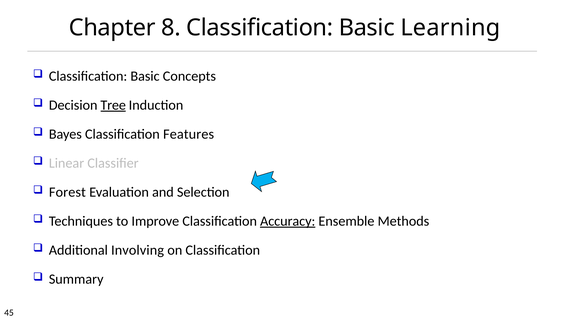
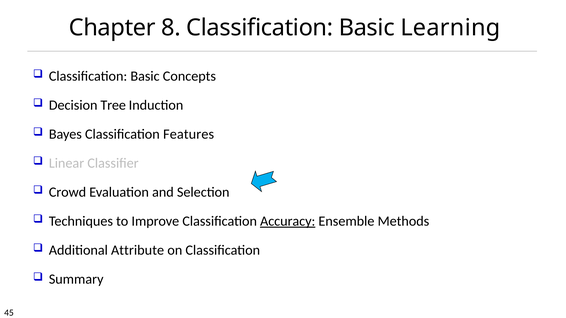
Tree underline: present -> none
Forest: Forest -> Crowd
Involving: Involving -> Attribute
